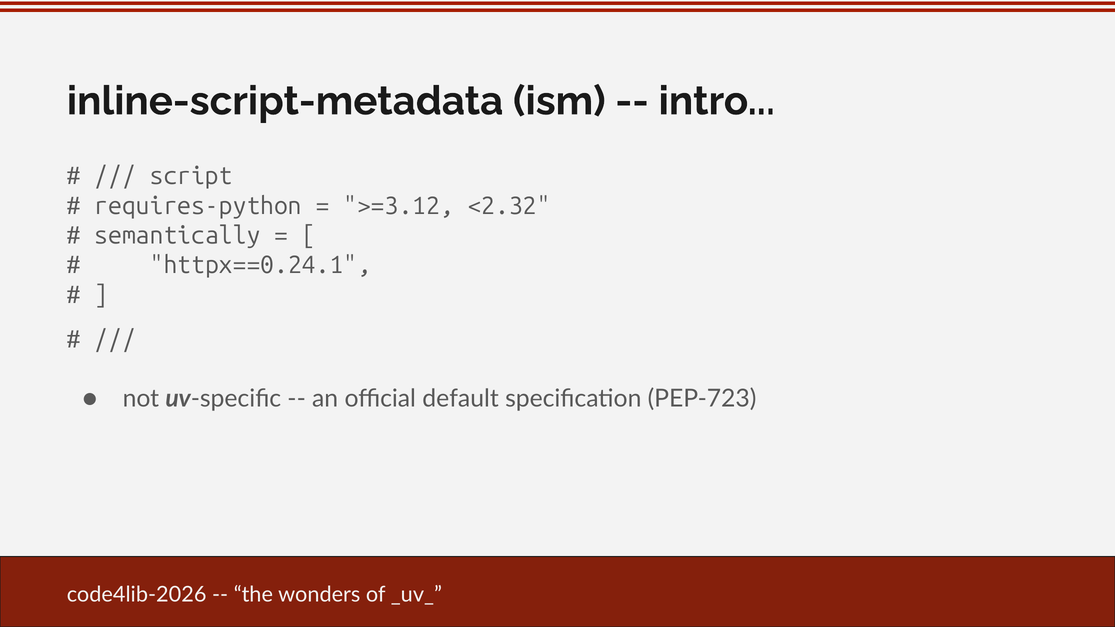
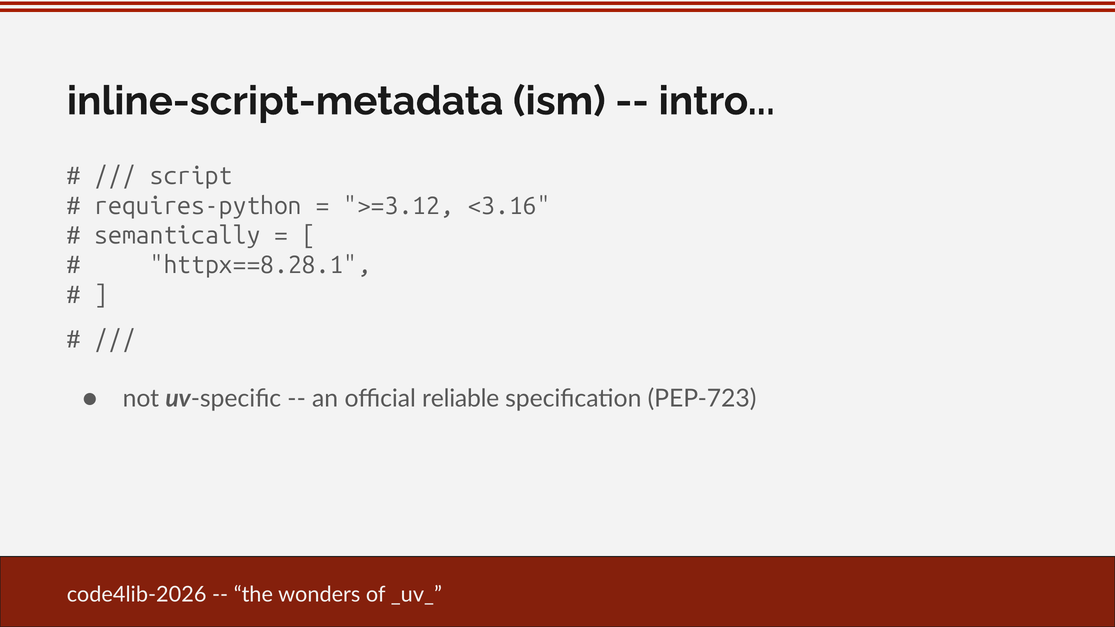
<2.32: <2.32 -> <3.16
httpx==0.24.1: httpx==0.24.1 -> httpx==8.28.1
default: default -> reliable
